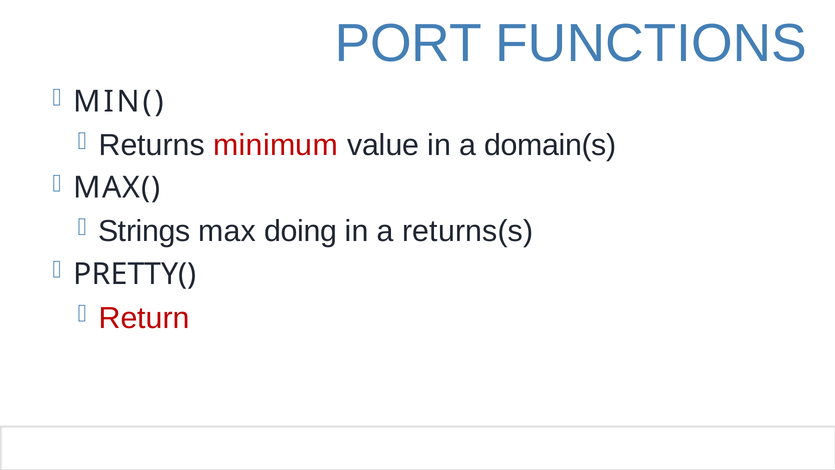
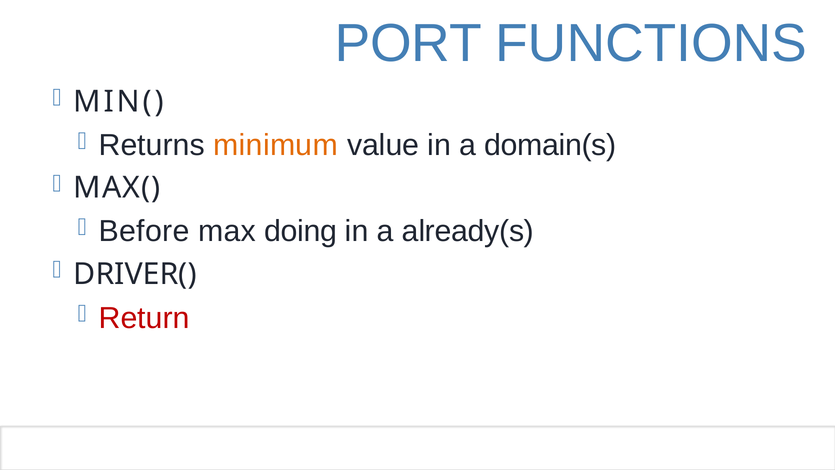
minimum colour: red -> orange
Strings: Strings -> Before
returns(s: returns(s -> already(s
PRETTY(: PRETTY( -> DRIVER(
